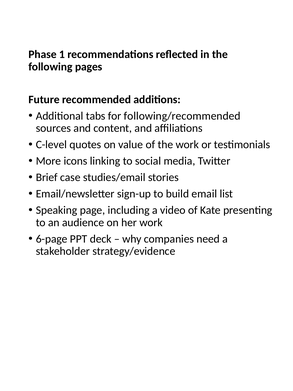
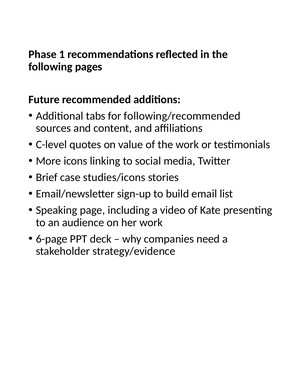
studies/email: studies/email -> studies/icons
